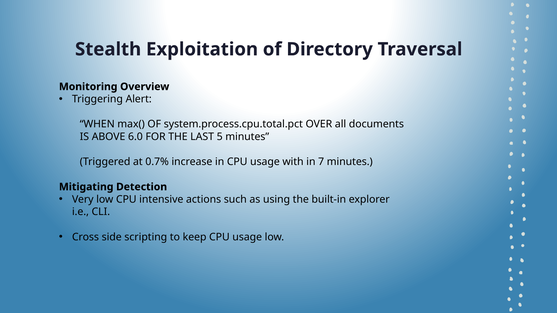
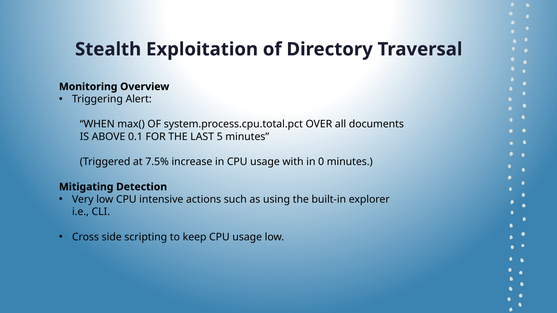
6.0: 6.0 -> 0.1
0.7%: 0.7% -> 7.5%
7: 7 -> 0
